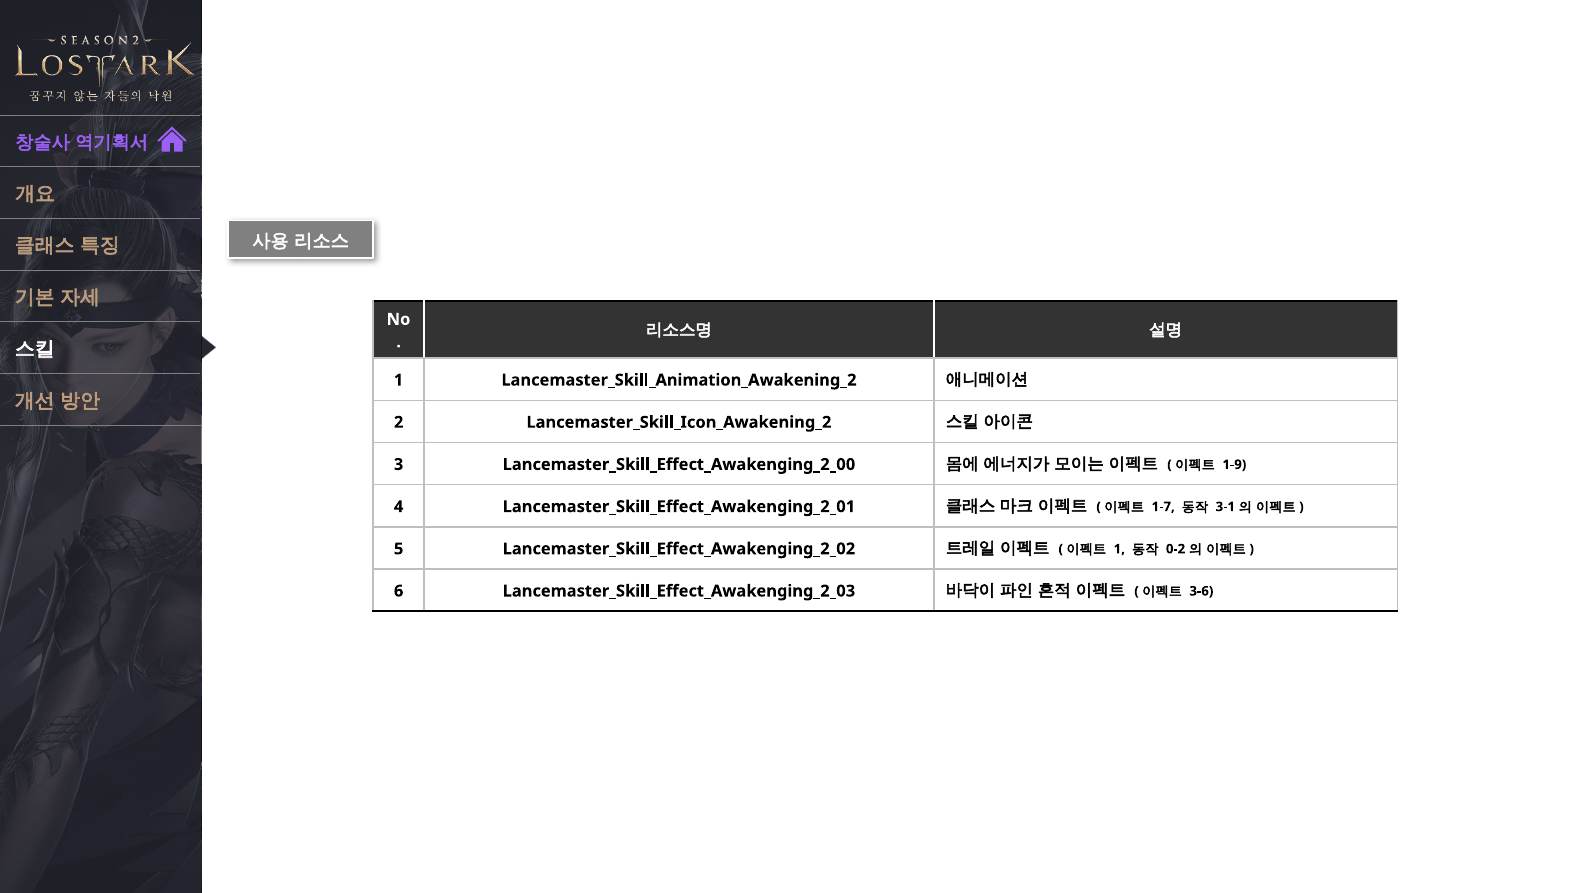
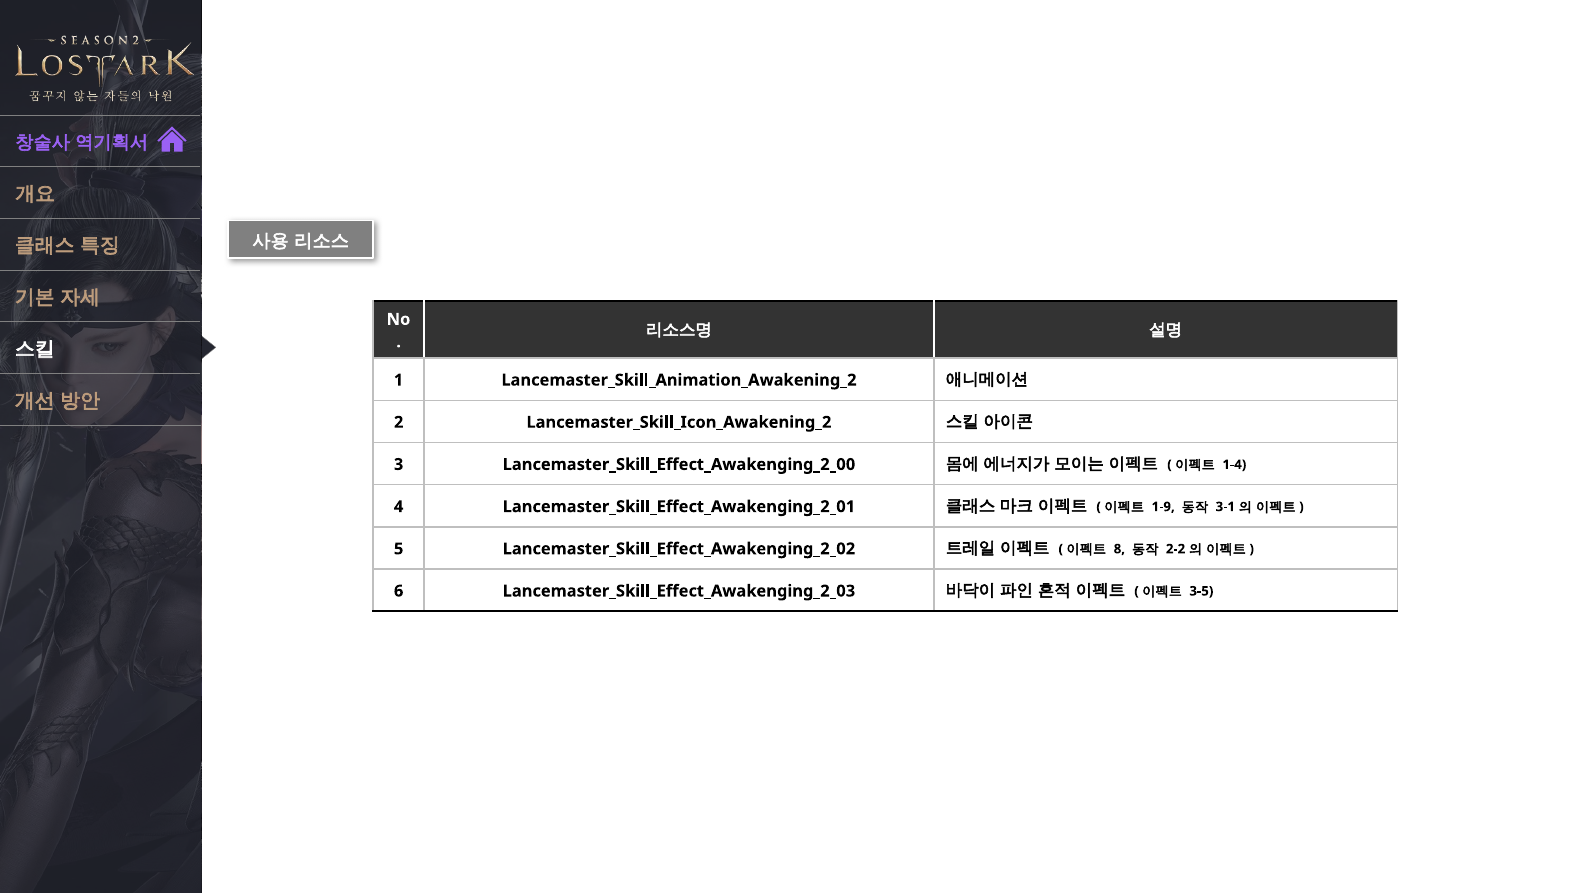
1-9: 1-9 -> 1-4
1-7: 1-7 -> 1-9
1 at (1119, 549): 1 -> 8
0-2: 0-2 -> 2-2
3-6: 3-6 -> 3-5
